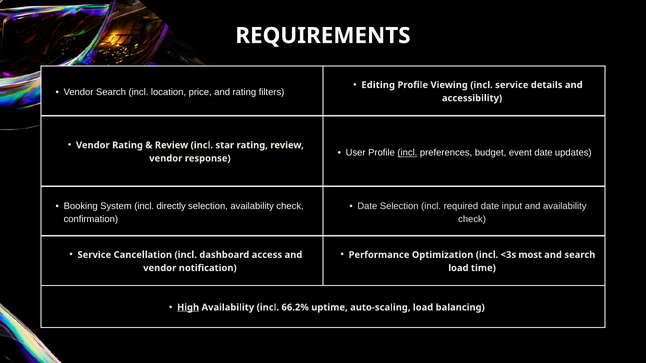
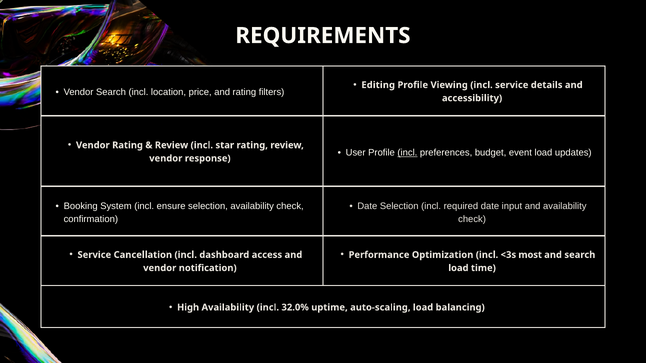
event date: date -> load
directly: directly -> ensure
High underline: present -> none
66.2%: 66.2% -> 32.0%
